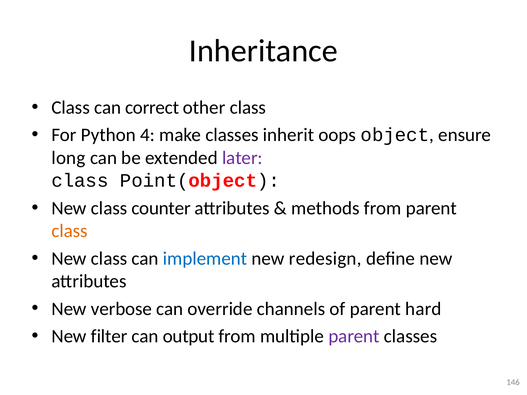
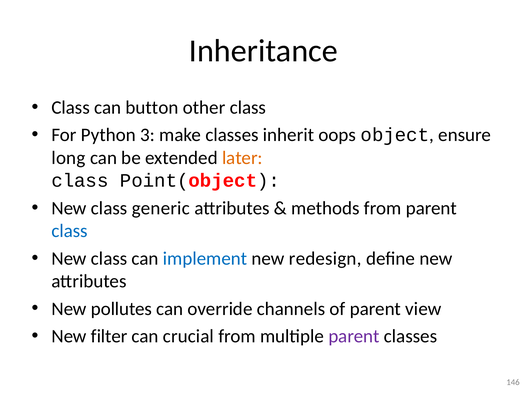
correct: correct -> button
4: 4 -> 3
later colour: purple -> orange
counter: counter -> generic
class at (70, 231) colour: orange -> blue
verbose: verbose -> pollutes
hard: hard -> view
output: output -> crucial
